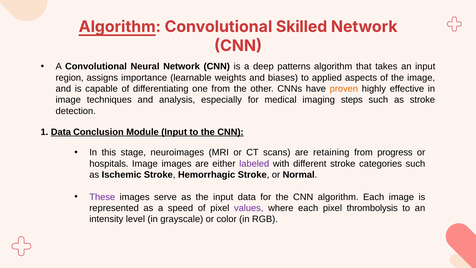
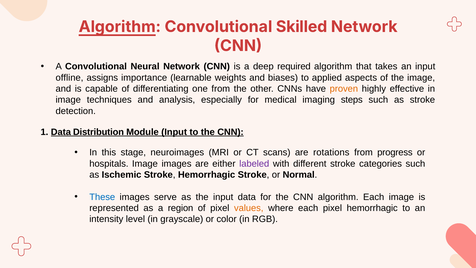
patterns: patterns -> required
region: region -> offline
Conclusion: Conclusion -> Distribution
retaining: retaining -> rotations
These colour: purple -> blue
speed: speed -> region
values colour: purple -> orange
pixel thrombolysis: thrombolysis -> hemorrhagic
